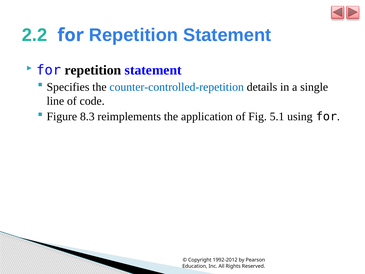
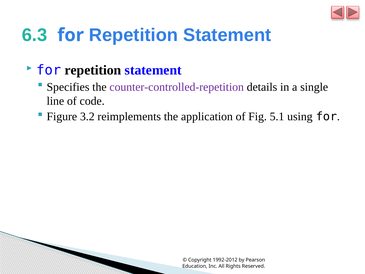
2.2: 2.2 -> 6.3
counter-controlled-repetition colour: blue -> purple
8.3: 8.3 -> 3.2
